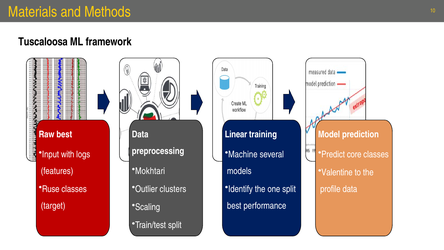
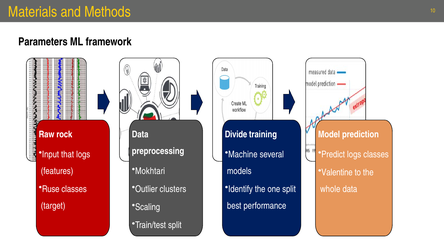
Tuscaloosa: Tuscaloosa -> Parameters
Raw best: best -> rock
Linear: Linear -> Divide
with: with -> that
Predict core: core -> logs
profile: profile -> whole
